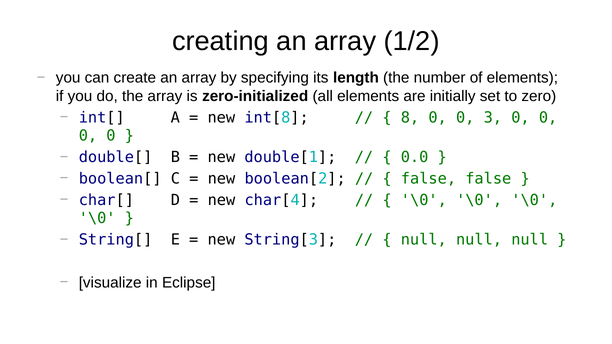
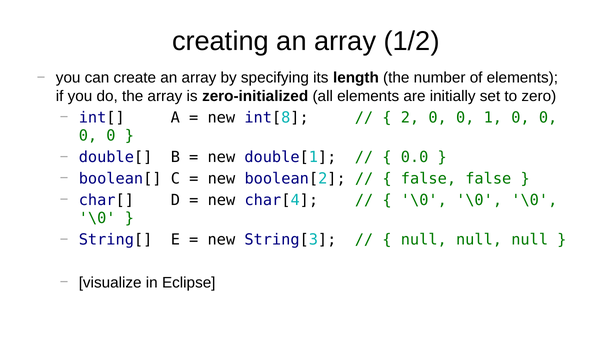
8: 8 -> 2
3: 3 -> 1
